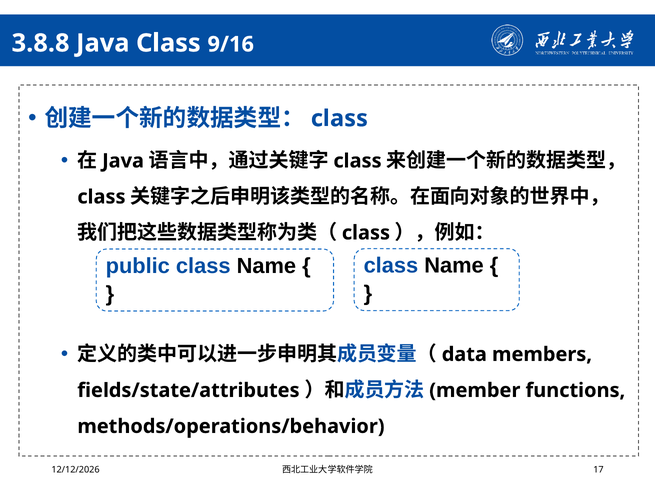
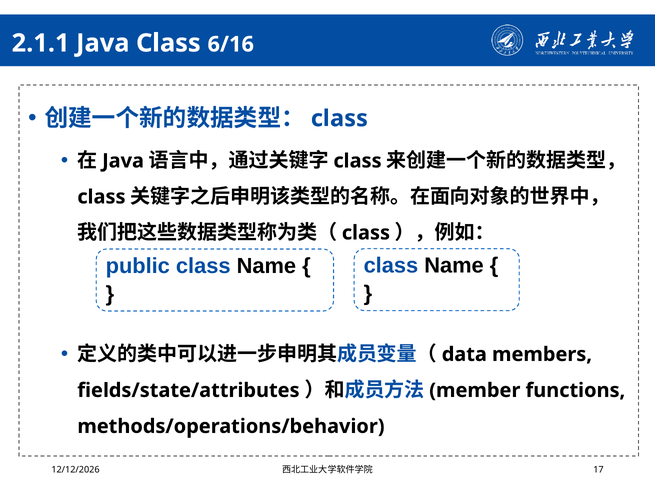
3.8.8: 3.8.8 -> 2.1.1
9/16: 9/16 -> 6/16
